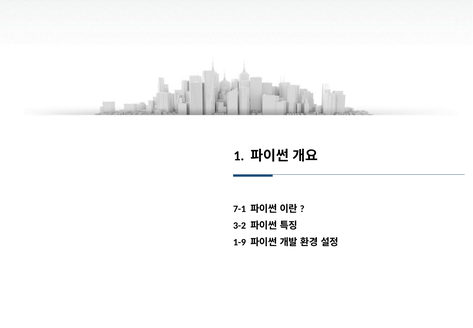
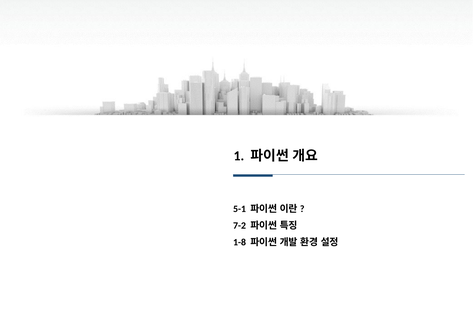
7-1: 7-1 -> 5-1
3-2: 3-2 -> 7-2
1-9: 1-9 -> 1-8
